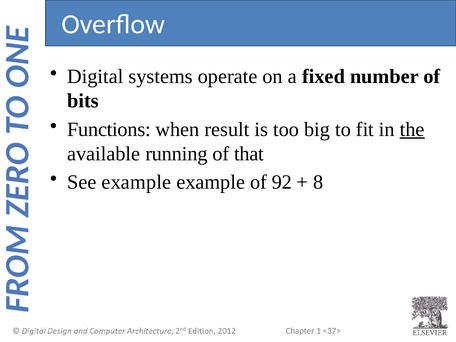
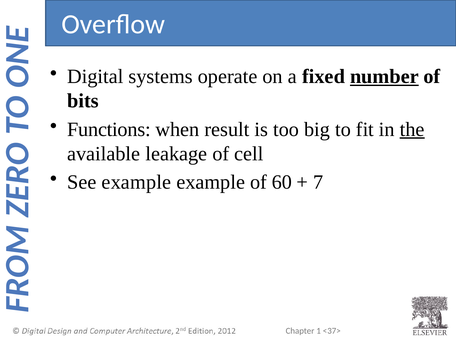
number underline: none -> present
running: running -> leakage
that: that -> cell
92: 92 -> 60
8: 8 -> 7
